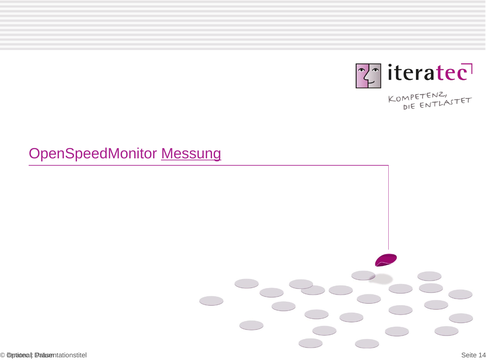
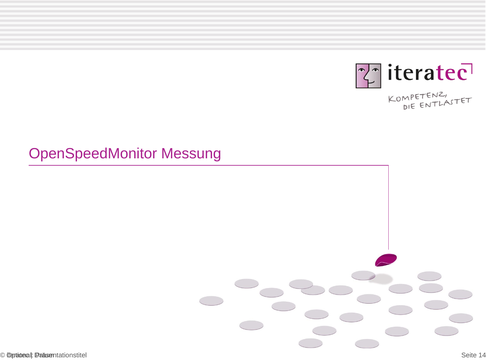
Messung underline: present -> none
